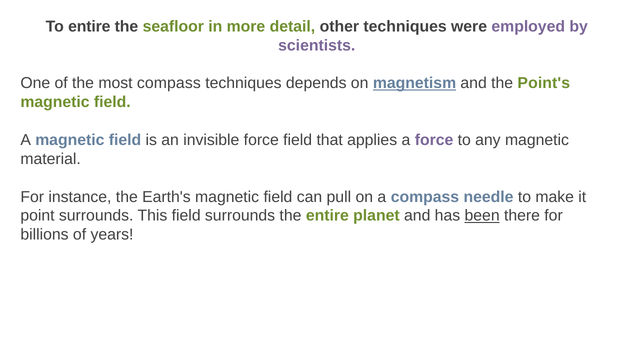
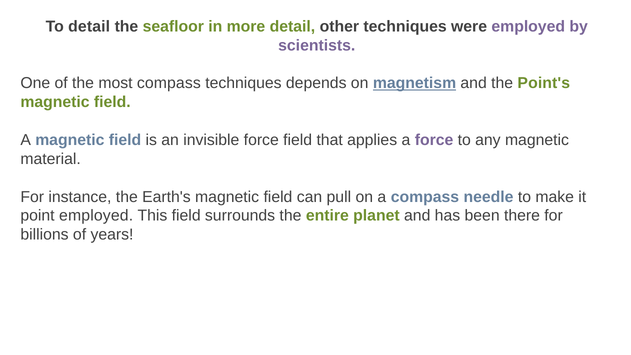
To entire: entire -> detail
point surrounds: surrounds -> employed
been underline: present -> none
